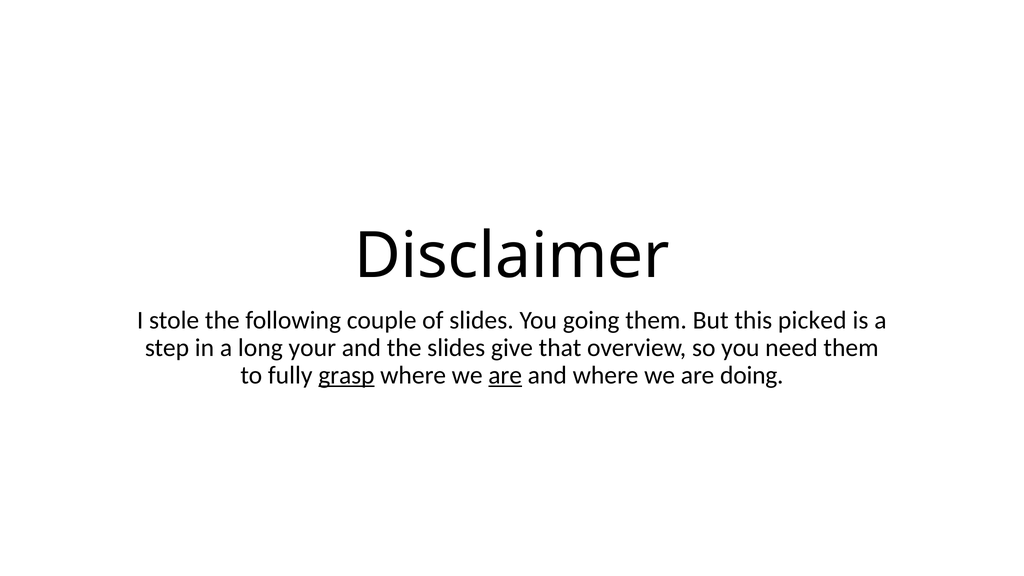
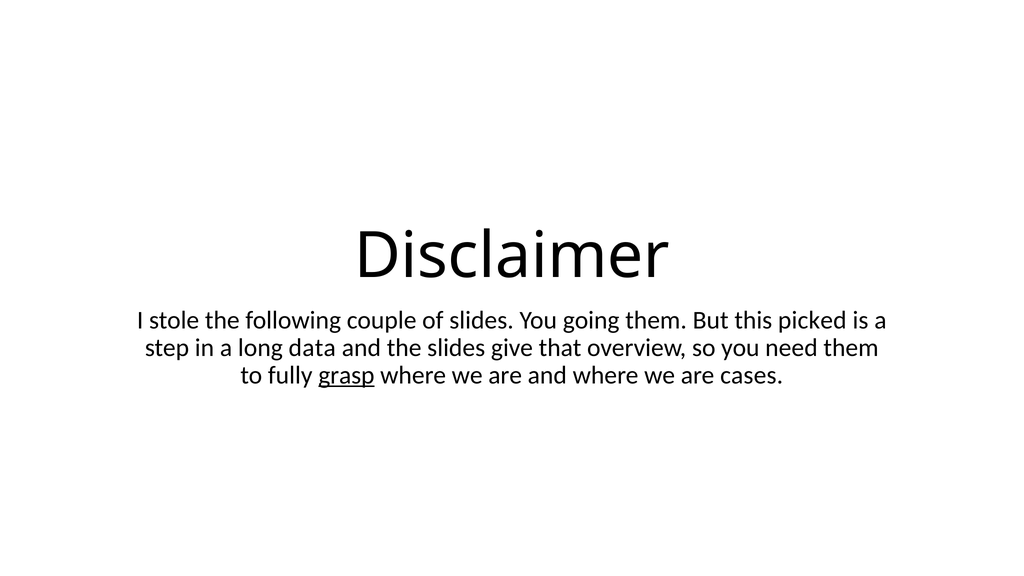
your: your -> data
are at (505, 375) underline: present -> none
doing: doing -> cases
